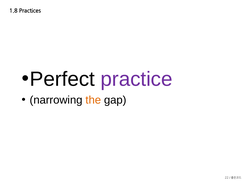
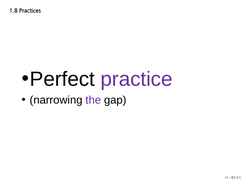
the colour: orange -> purple
